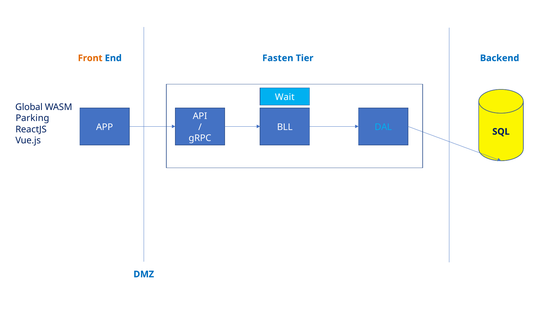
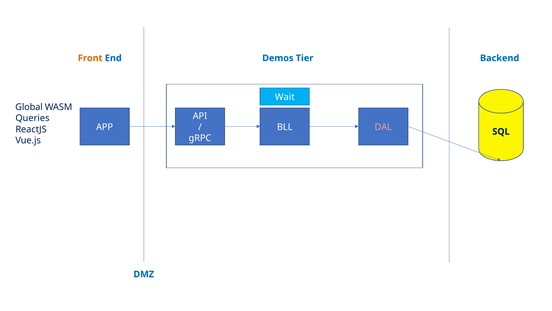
Fasten: Fasten -> Demos
Parking: Parking -> Queries
DAL colour: light blue -> pink
